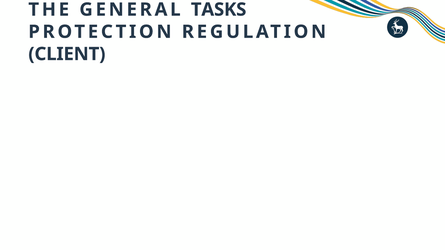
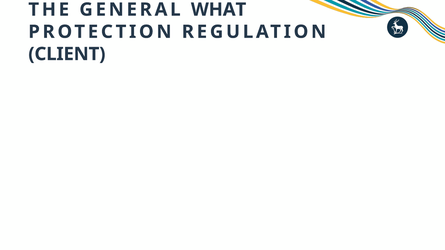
TASKS: TASKS -> WHAT
